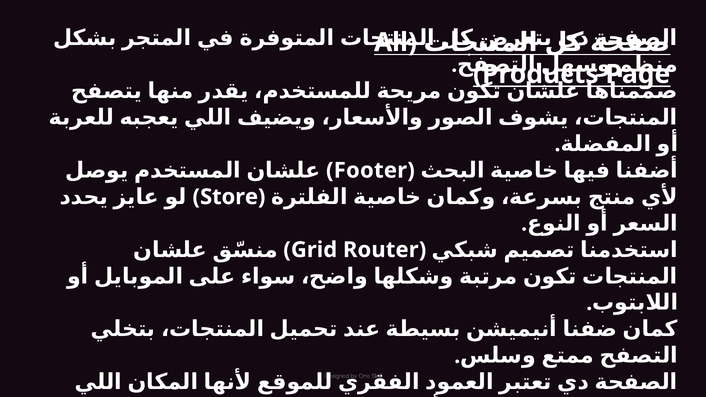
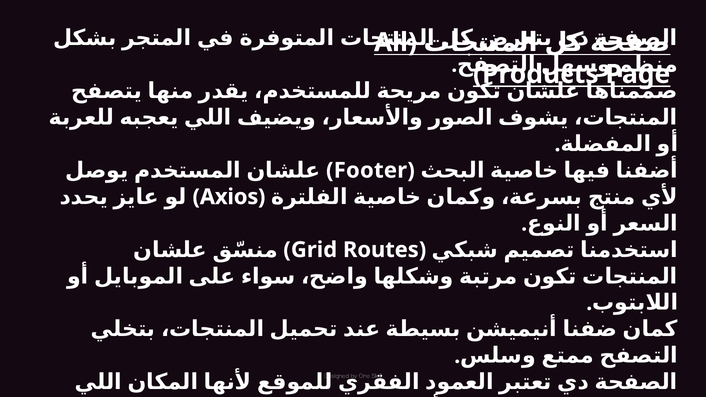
Store: Store -> Axios
Router: Router -> Routes
